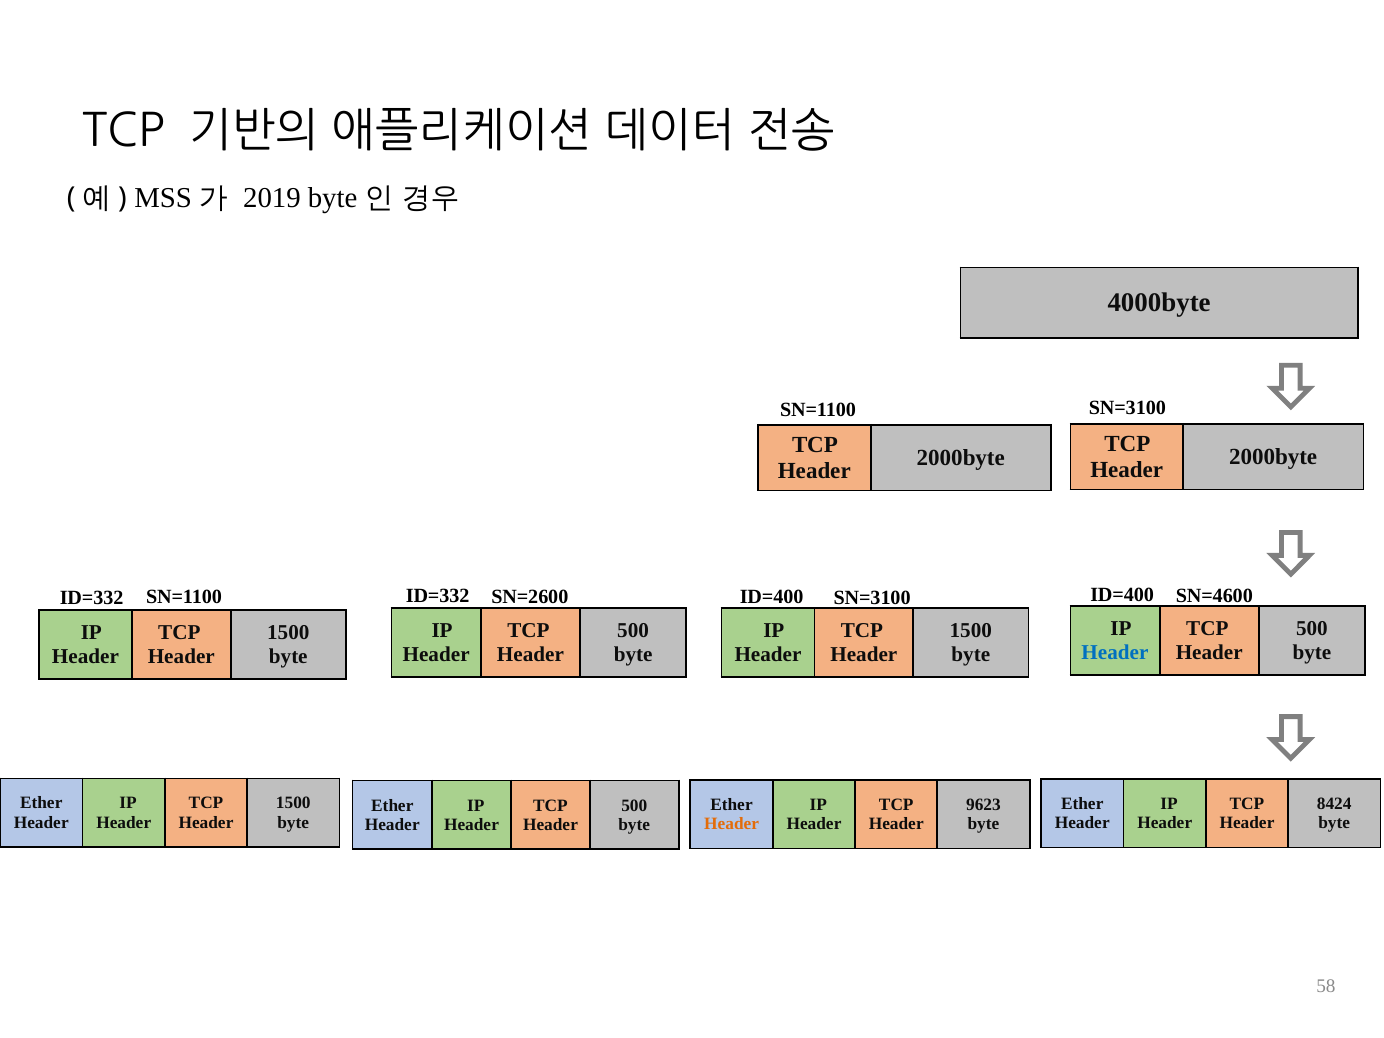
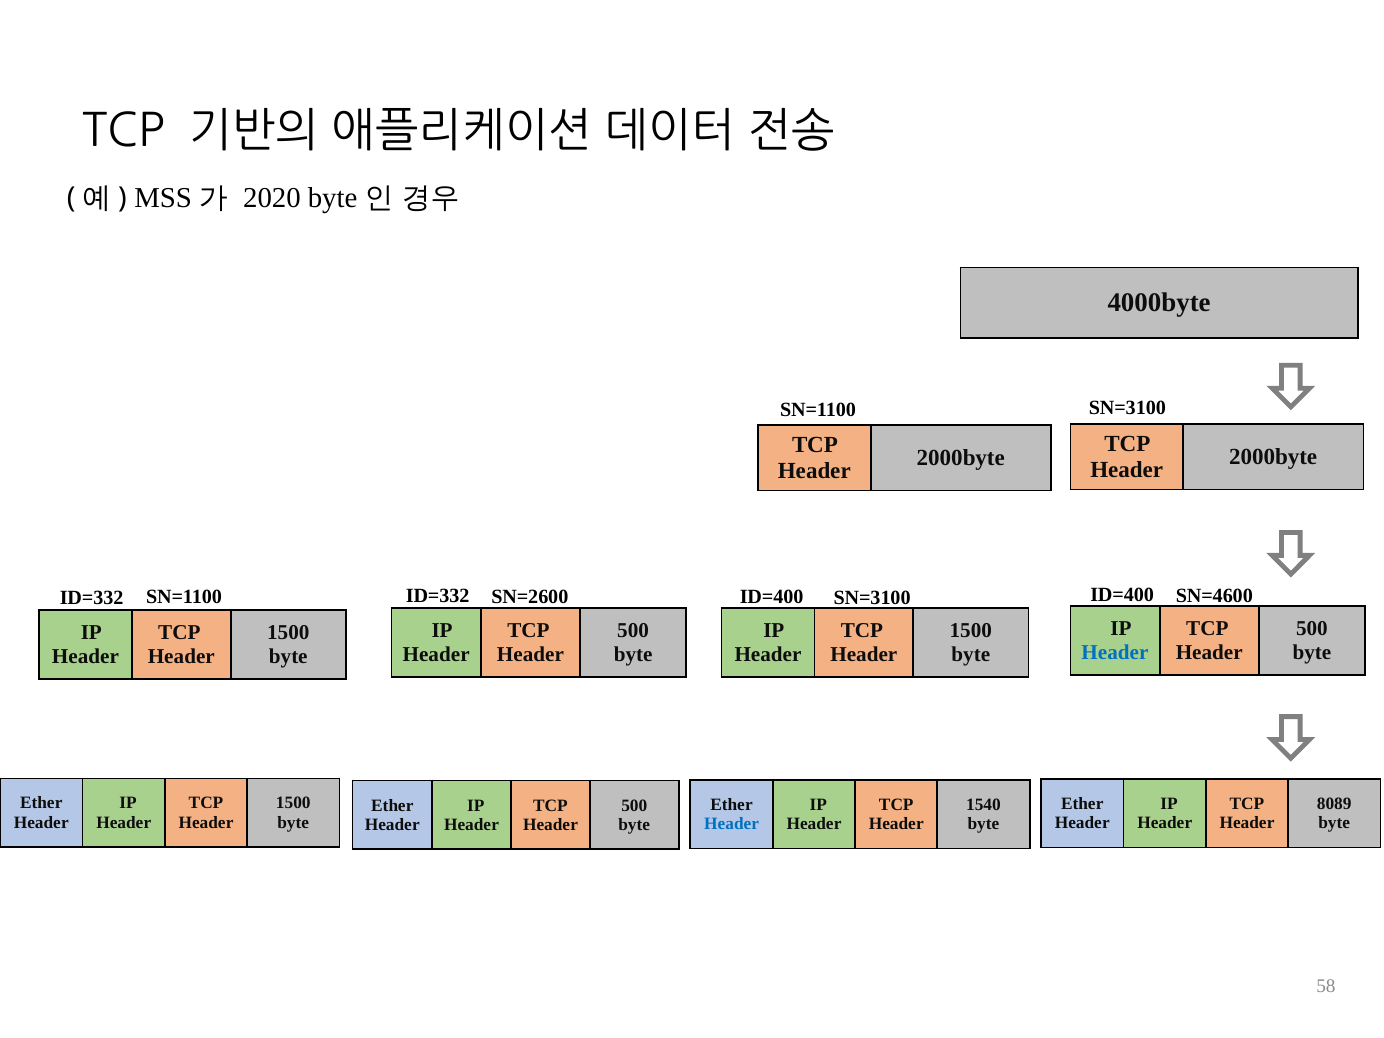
2019: 2019 -> 2020
8424: 8424 -> 8089
9623: 9623 -> 1540
Header at (732, 824) colour: orange -> blue
